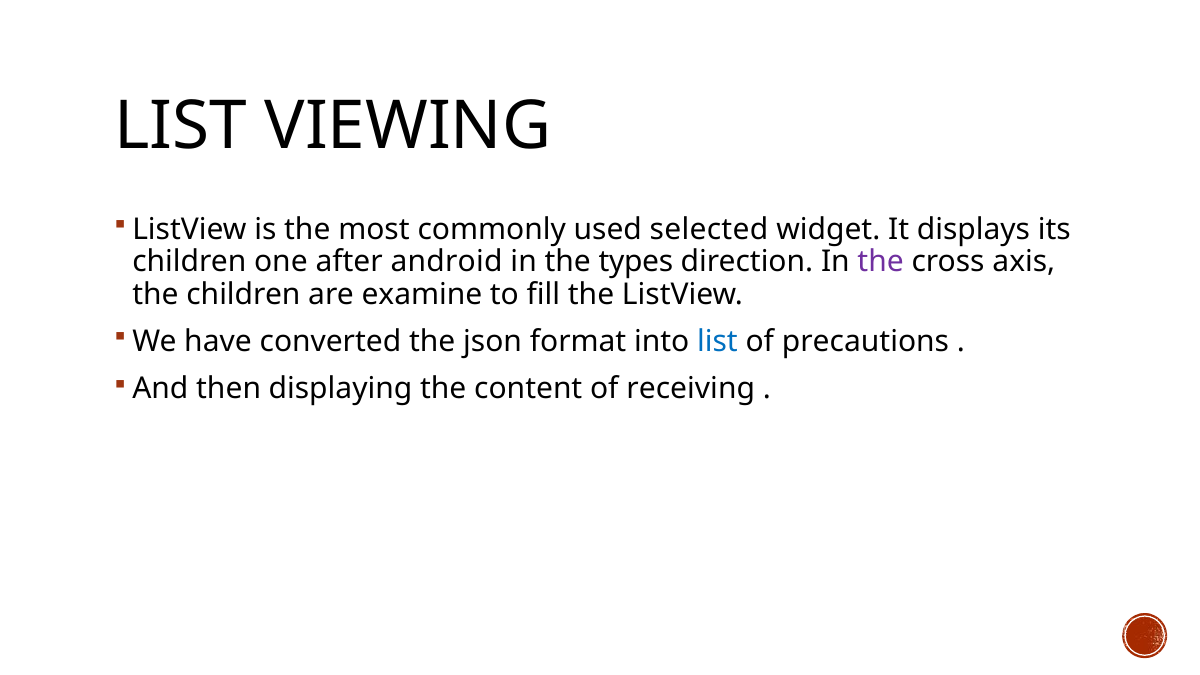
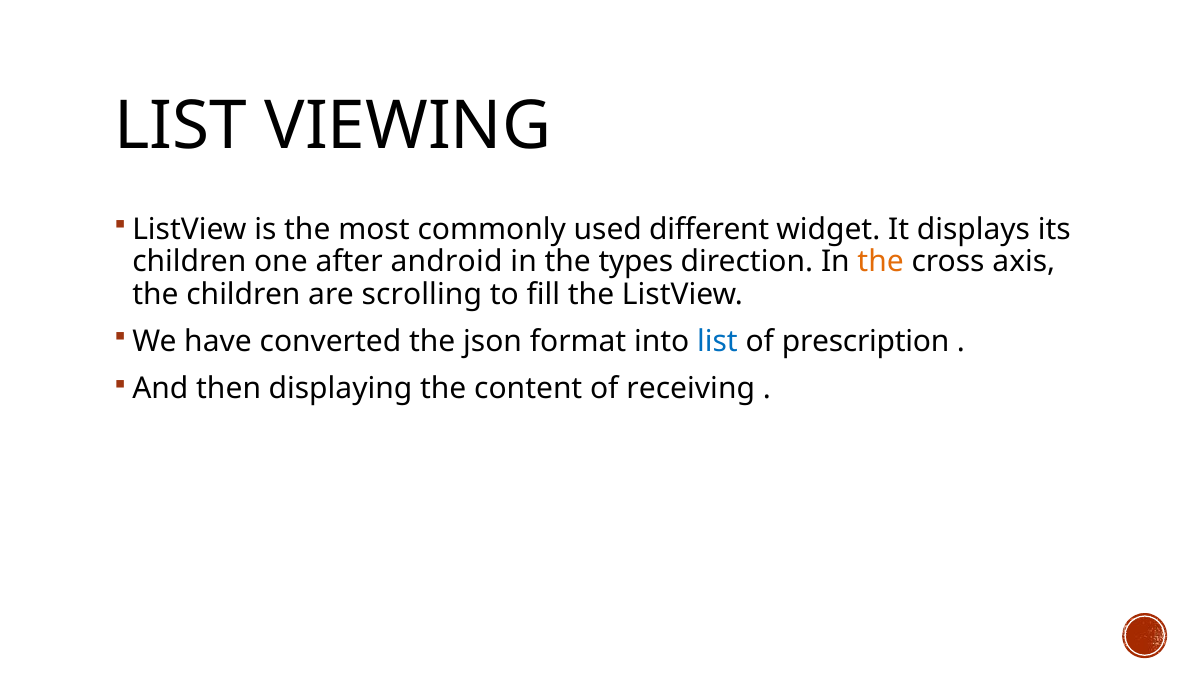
selected: selected -> different
the at (881, 262) colour: purple -> orange
examine: examine -> scrolling
precautions: precautions -> prescription
